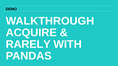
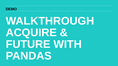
RARELY: RARELY -> FUTURE
